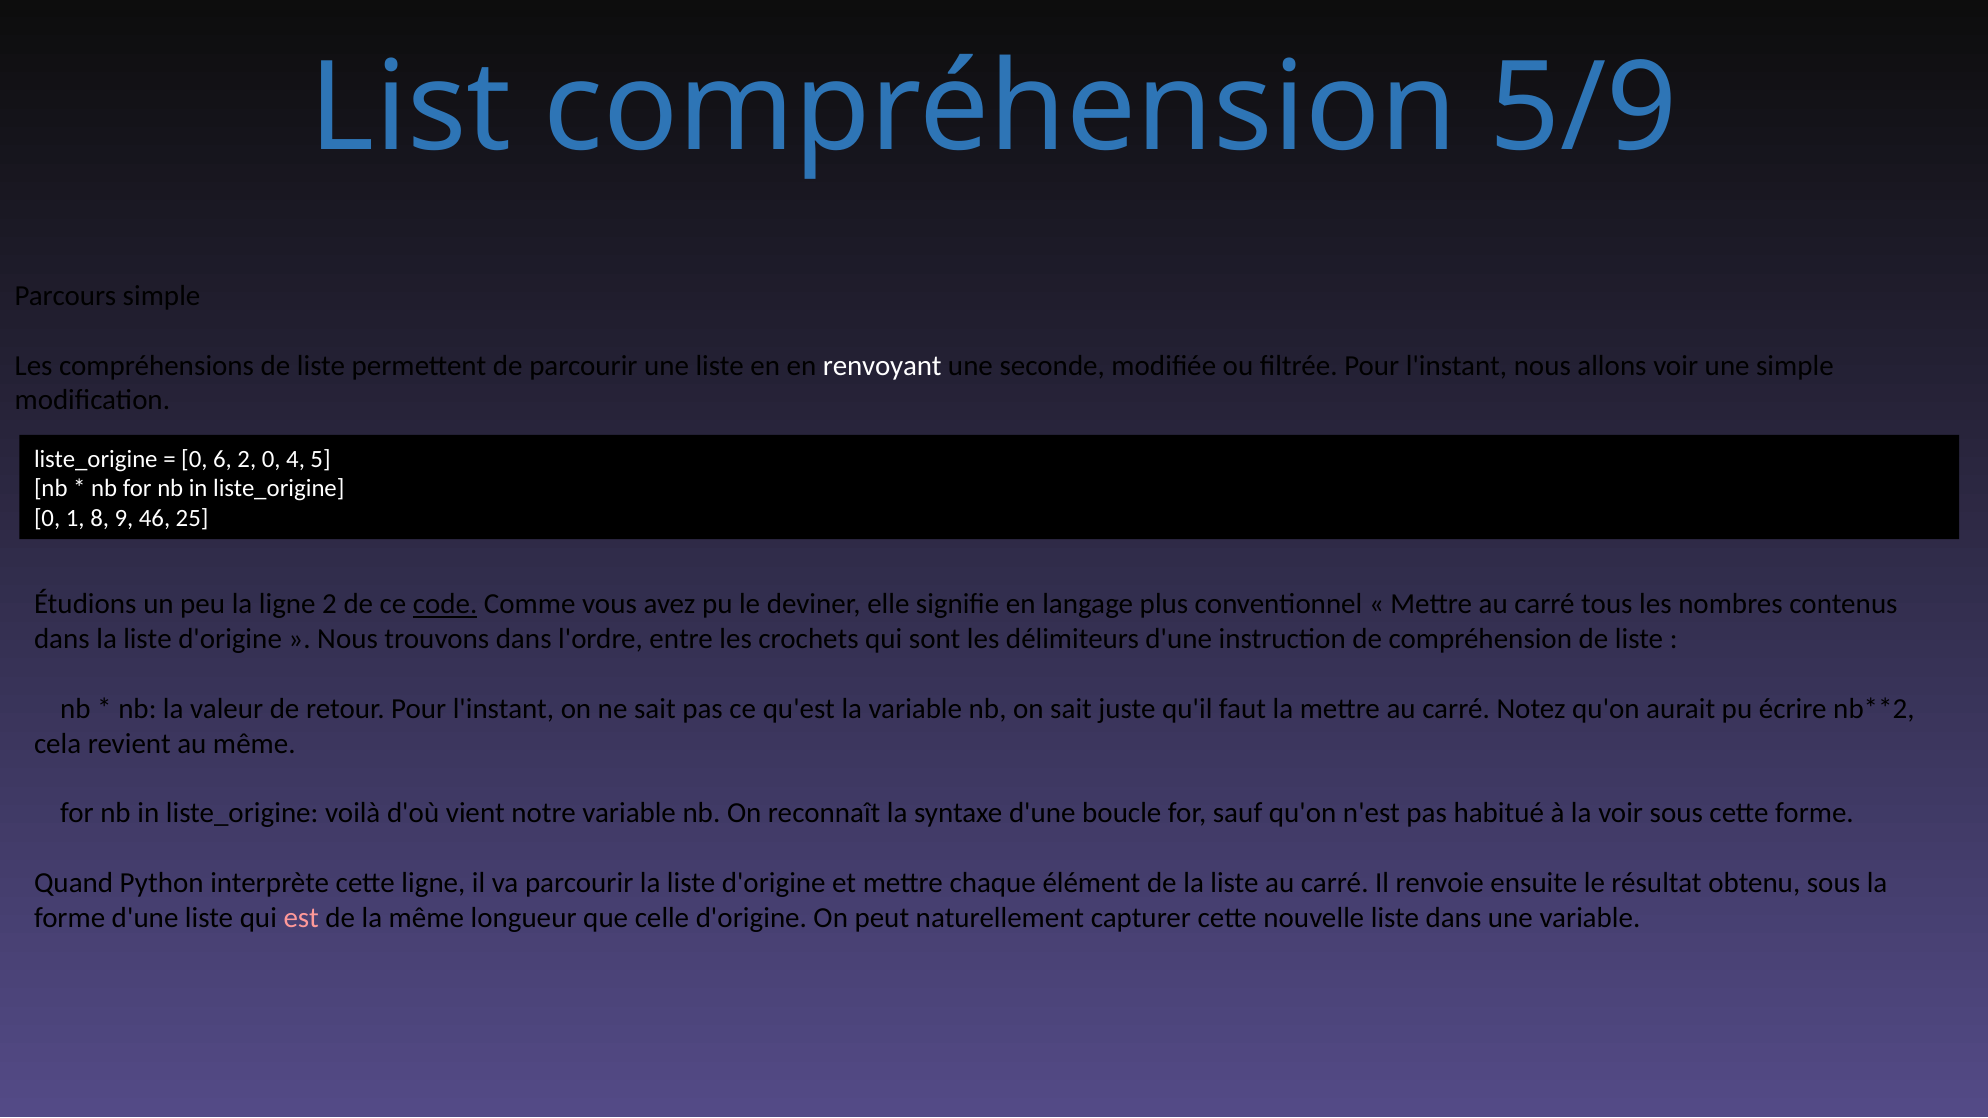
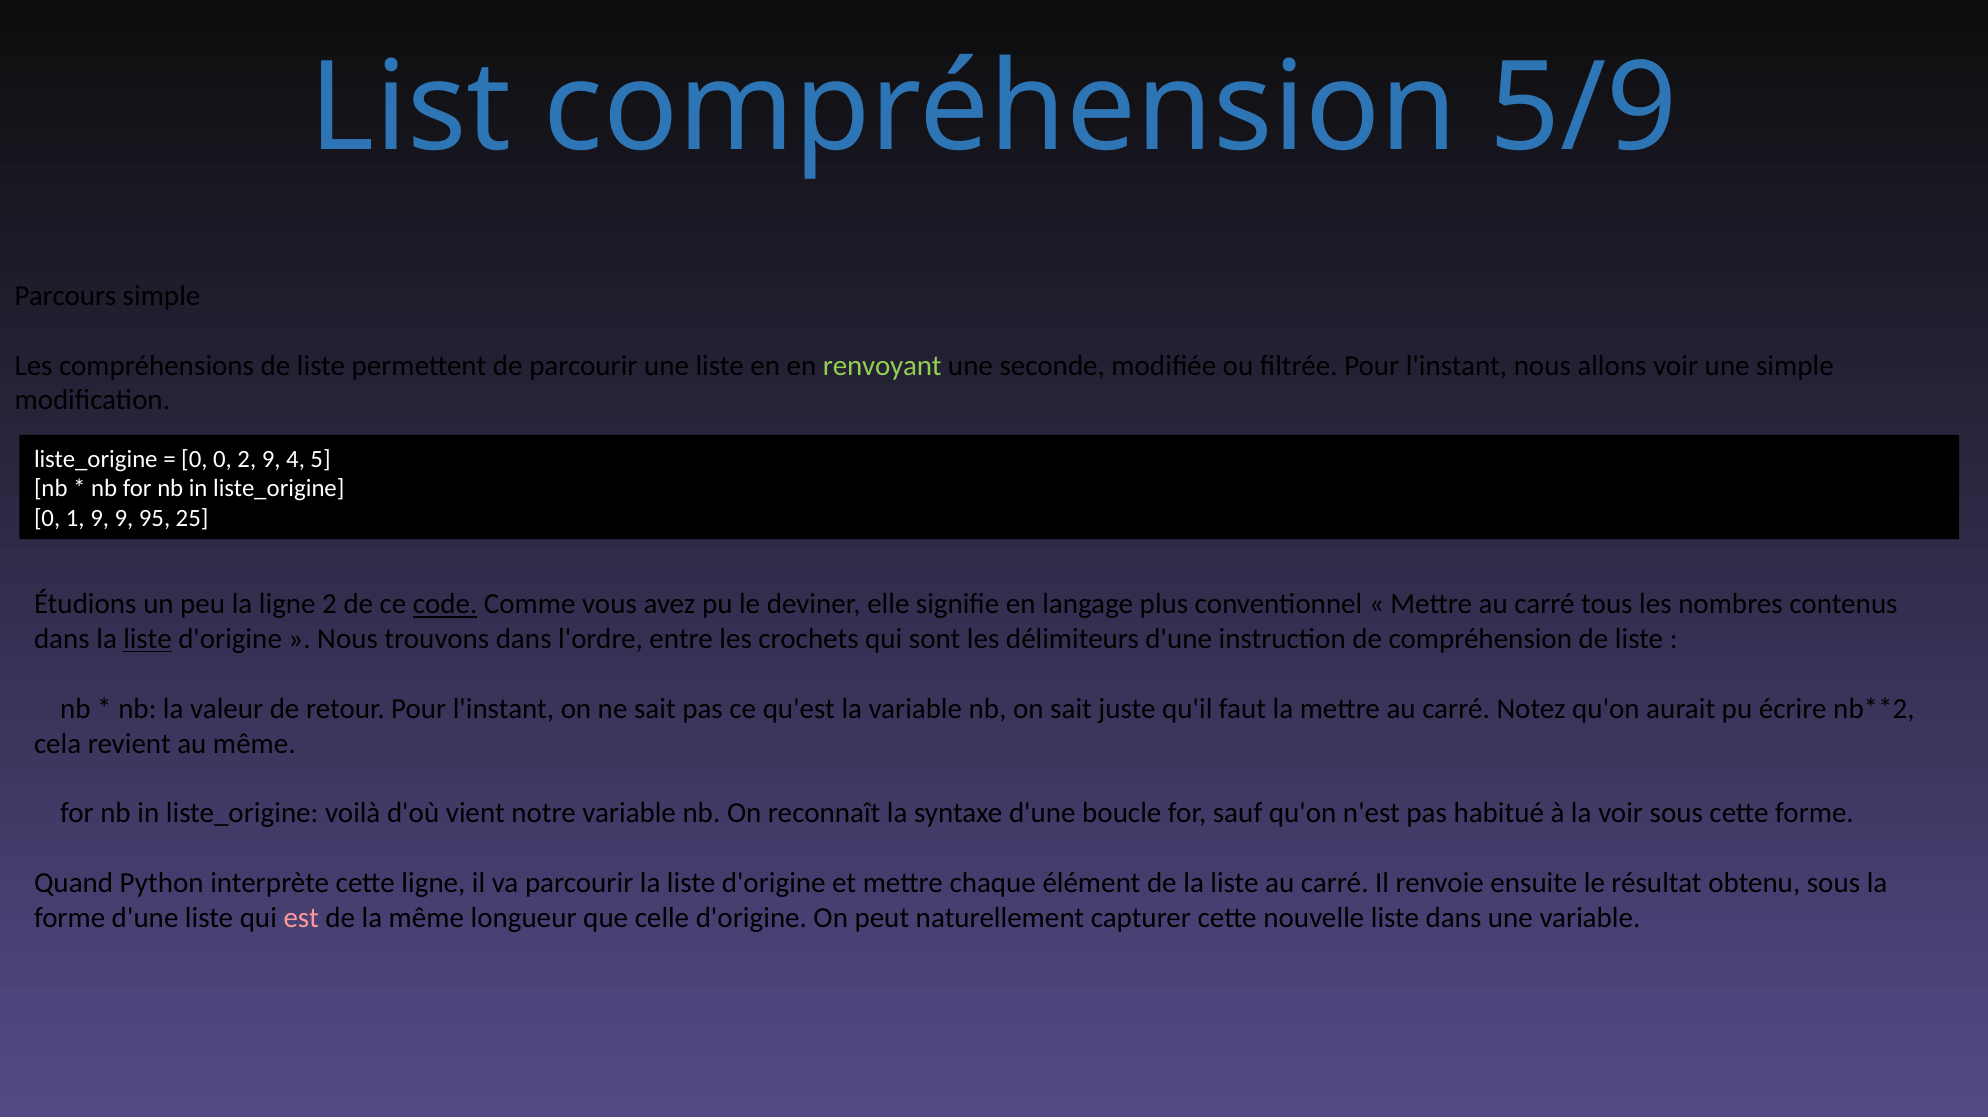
renvoyant colour: white -> light green
0 6: 6 -> 0
2 0: 0 -> 9
1 8: 8 -> 9
46: 46 -> 95
liste at (148, 639) underline: none -> present
